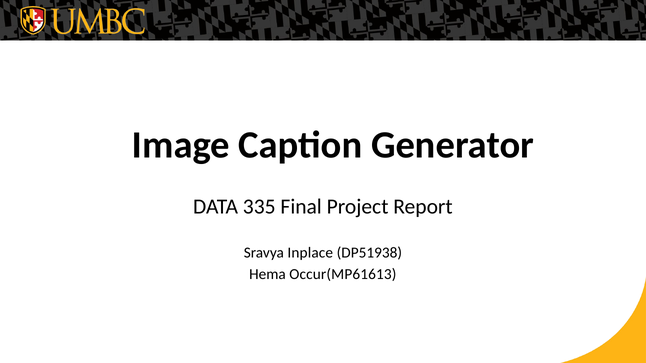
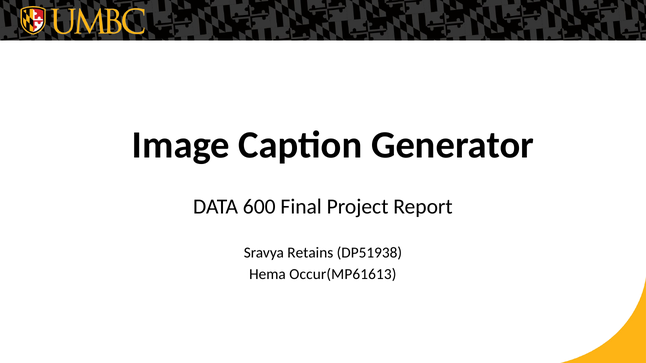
335: 335 -> 600
Inplace: Inplace -> Retains
